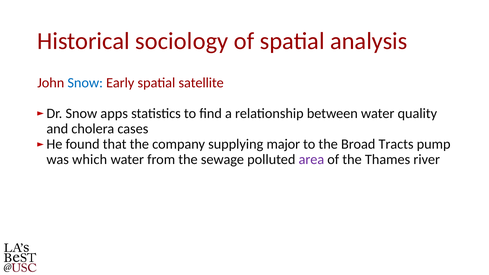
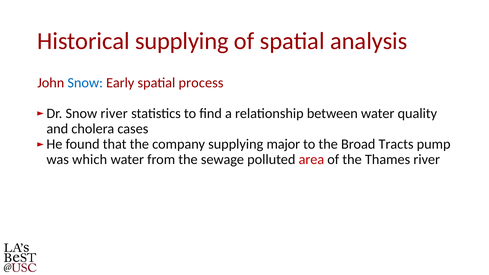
Historical sociology: sociology -> supplying
satellite: satellite -> process
Snow apps: apps -> river
area colour: purple -> red
